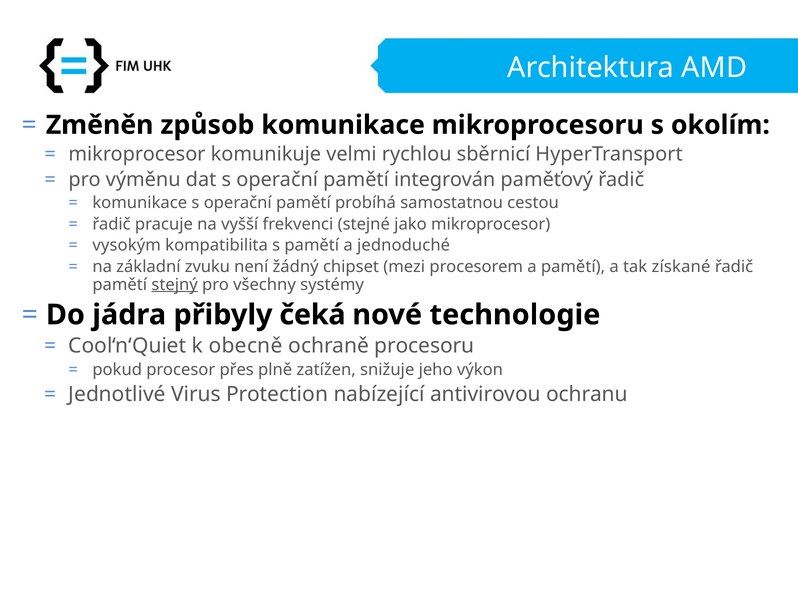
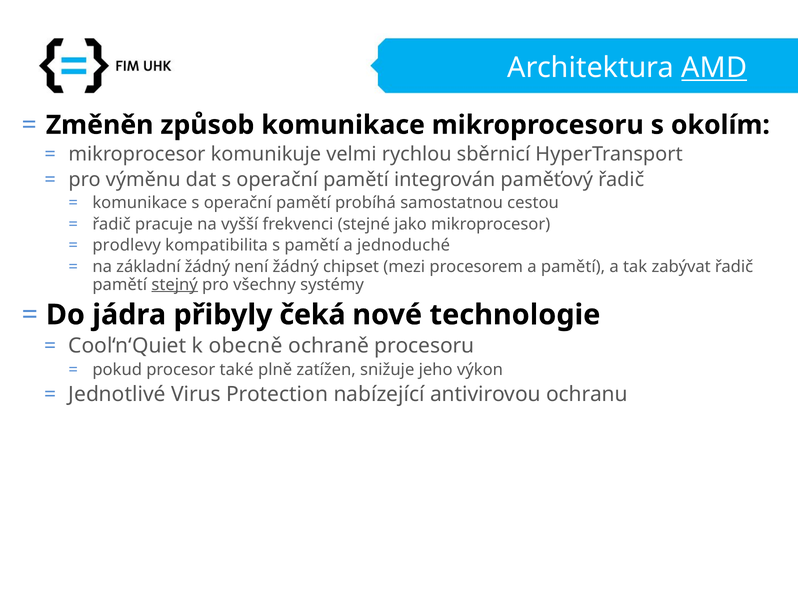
AMD underline: none -> present
vysokým: vysokým -> prodlevy
základní zvuku: zvuku -> žádný
získané: získané -> zabývat
přes: přes -> také
